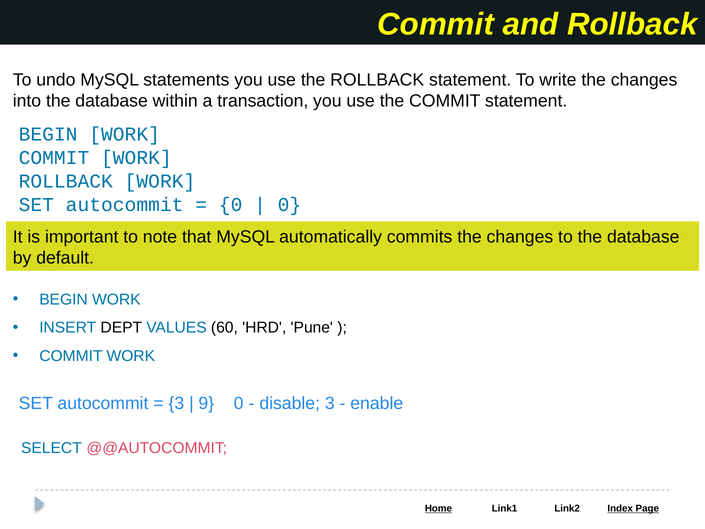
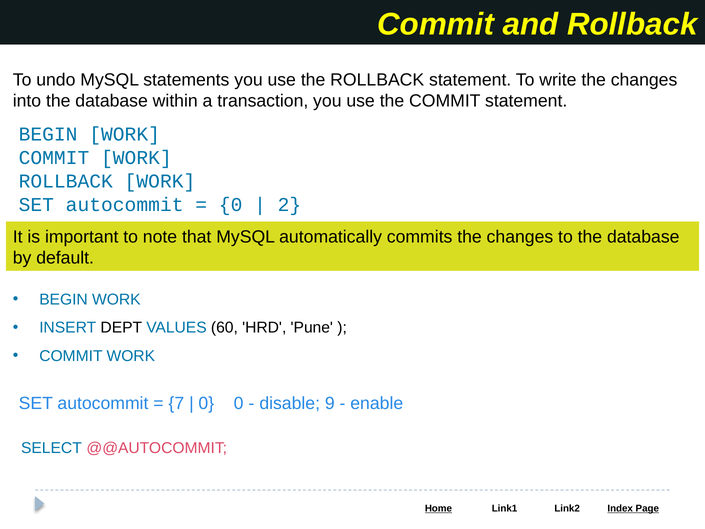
0 at (289, 205): 0 -> 2
3 at (176, 403): 3 -> 7
9 at (206, 403): 9 -> 0
disable 3: 3 -> 9
